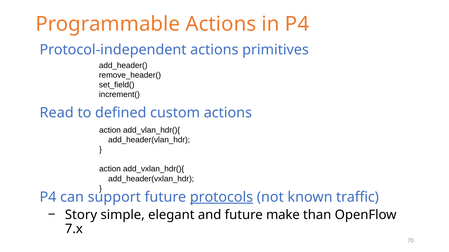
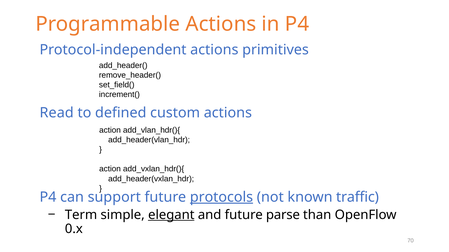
Story: Story -> Term
elegant underline: none -> present
make: make -> parse
7.x: 7.x -> 0.x
